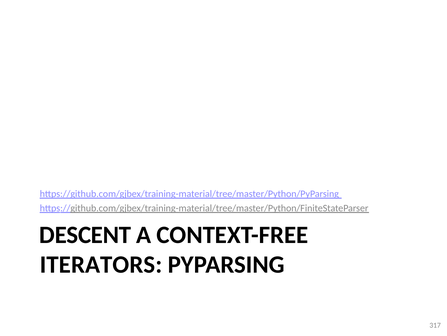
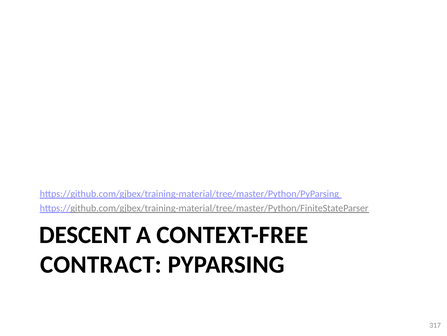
ITERATORS: ITERATORS -> CONTRACT
